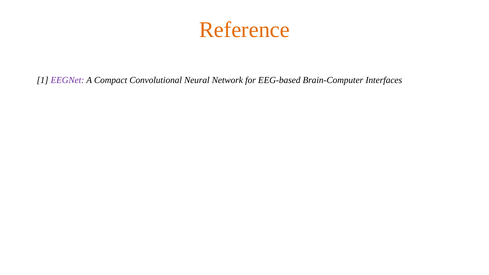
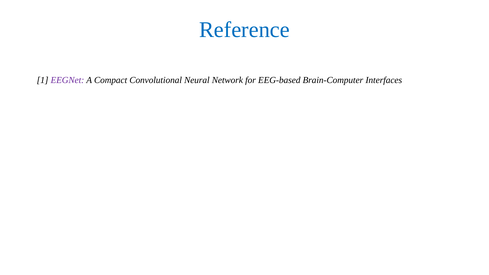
Reference colour: orange -> blue
